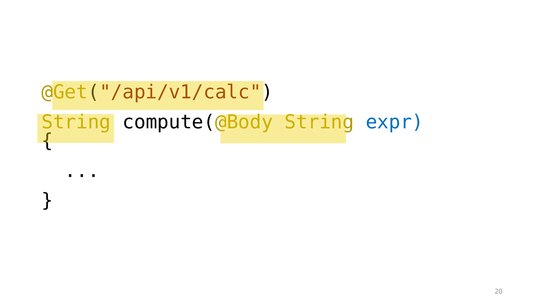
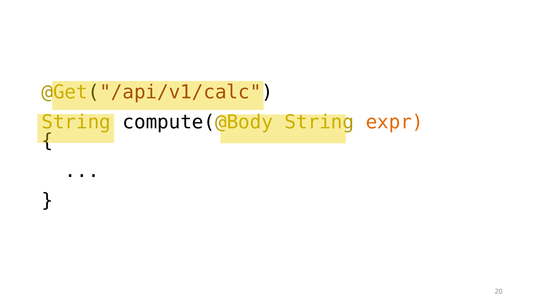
expr colour: blue -> orange
